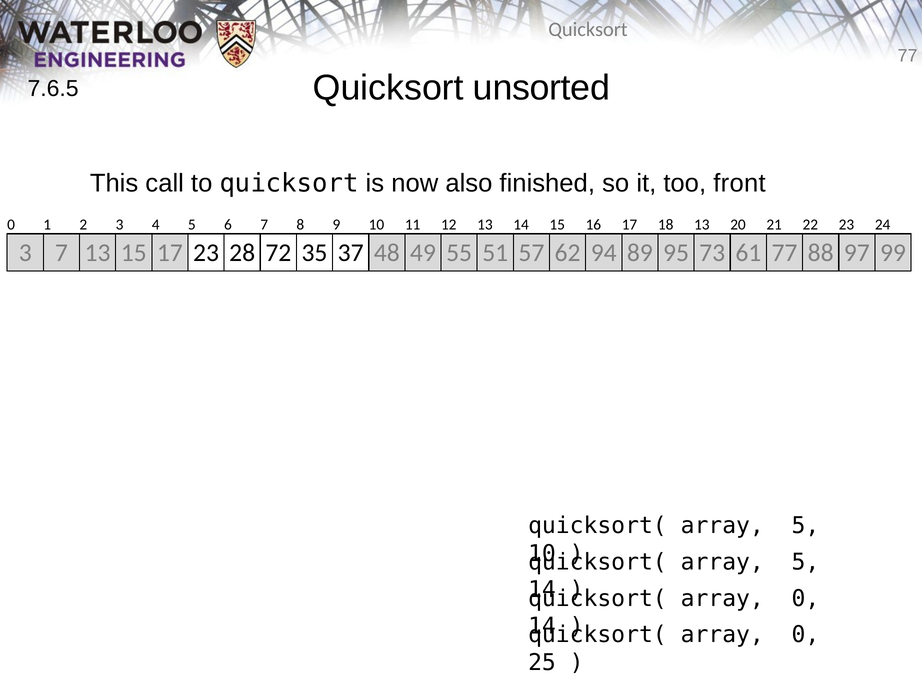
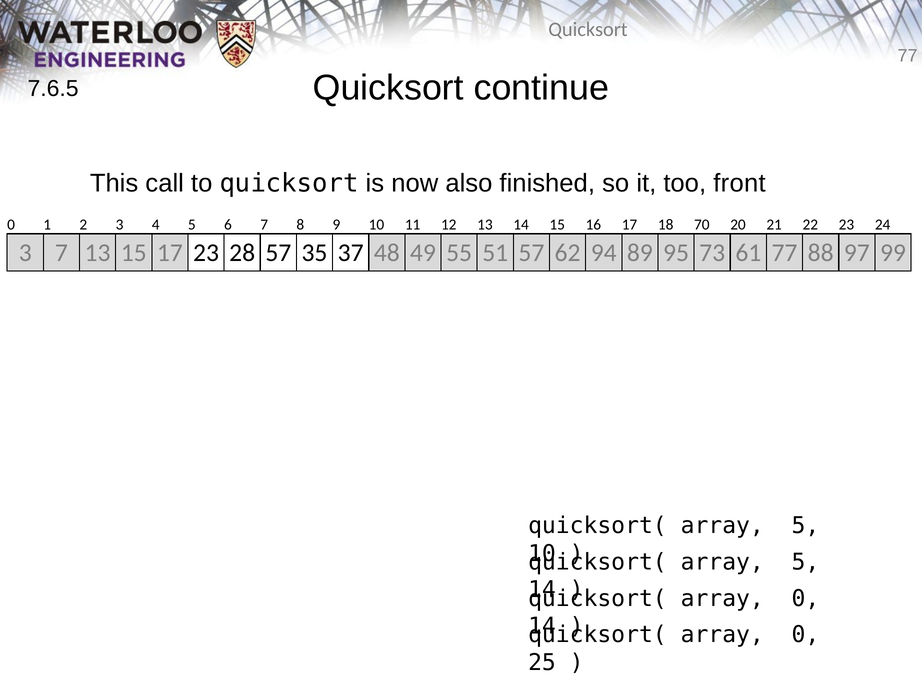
unsorted: unsorted -> continue
18 13: 13 -> 70
28 72: 72 -> 57
